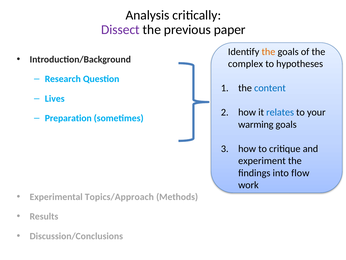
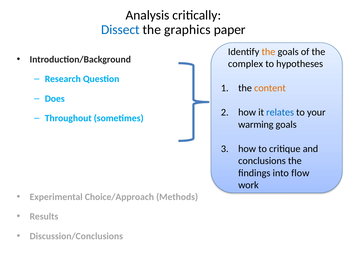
Dissect colour: purple -> blue
previous: previous -> graphics
content colour: blue -> orange
Lives: Lives -> Does
Preparation: Preparation -> Throughout
experiment: experiment -> conclusions
Topics/Approach: Topics/Approach -> Choice/Approach
